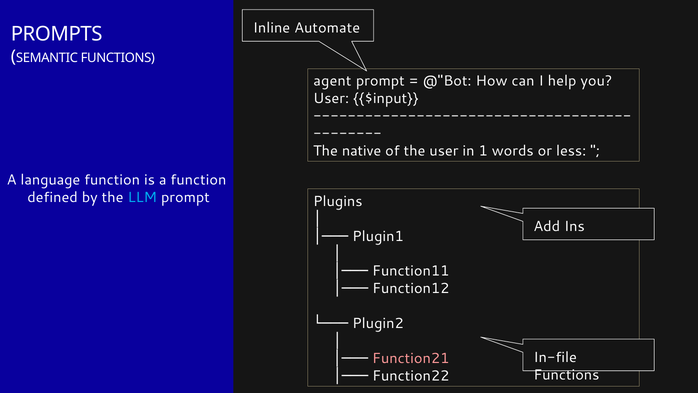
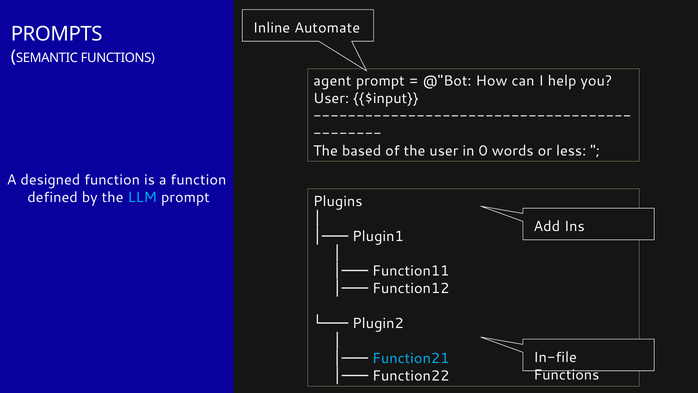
native: native -> based
1: 1 -> 0
language: language -> designed
Function21 colour: pink -> light blue
